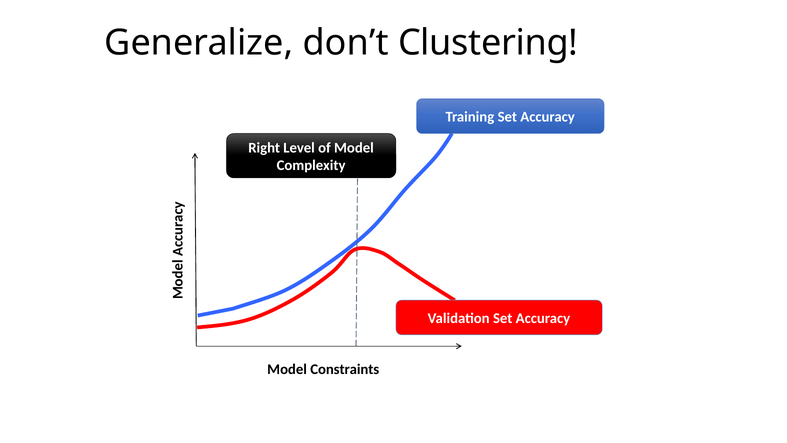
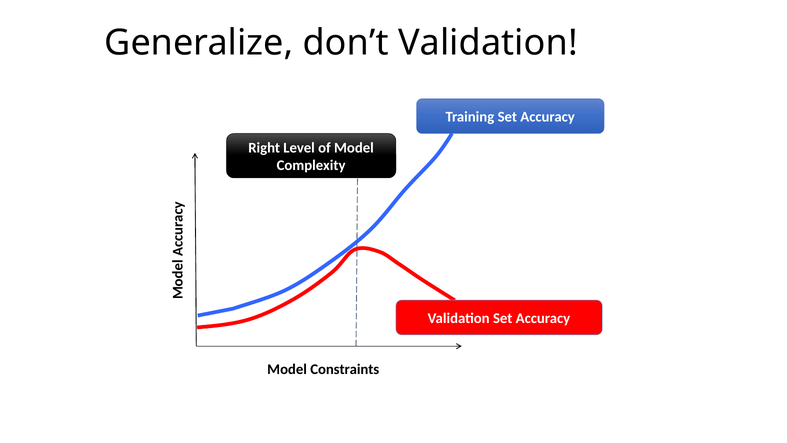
don’t Clustering: Clustering -> Validation
